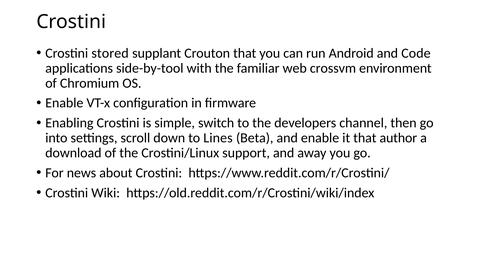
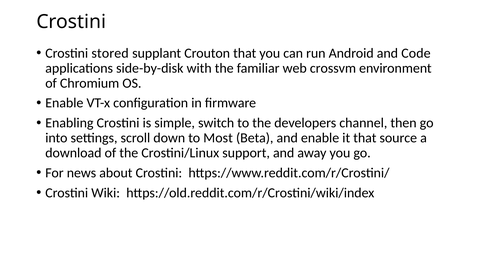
side-by-tool: side-by-tool -> side-by-disk
Lines: Lines -> Most
author: author -> source
